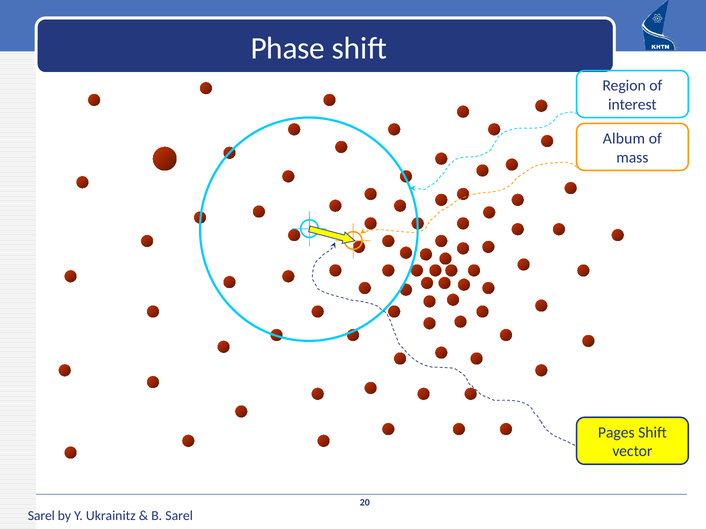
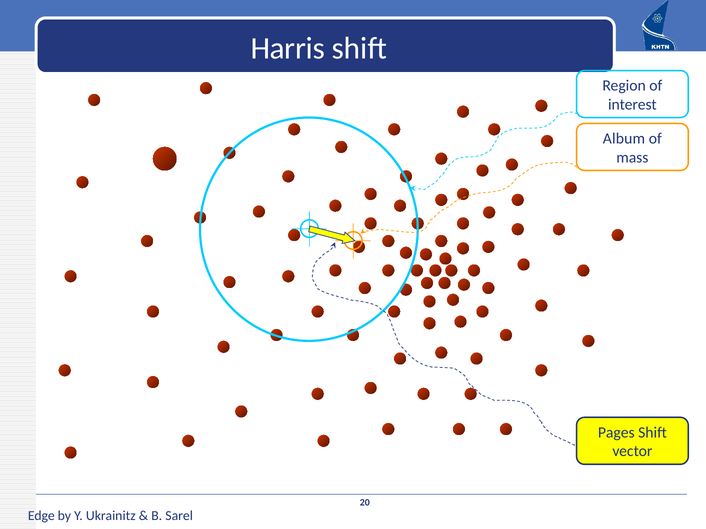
Phase: Phase -> Harris
Sarel at (41, 516): Sarel -> Edge
